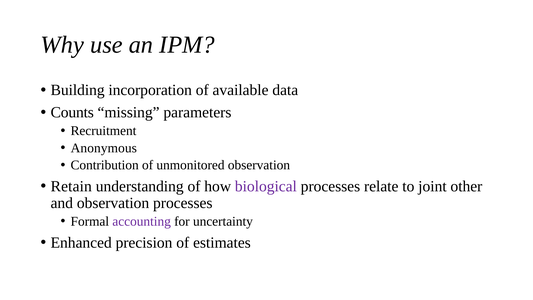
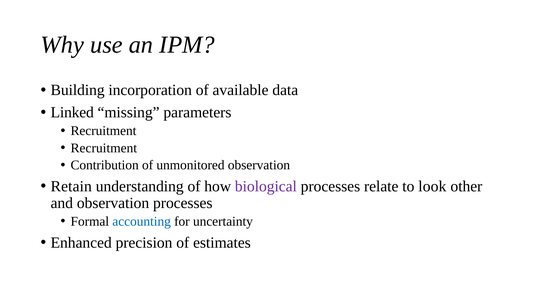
Counts: Counts -> Linked
Anonymous at (104, 148): Anonymous -> Recruitment
joint: joint -> look
accounting colour: purple -> blue
